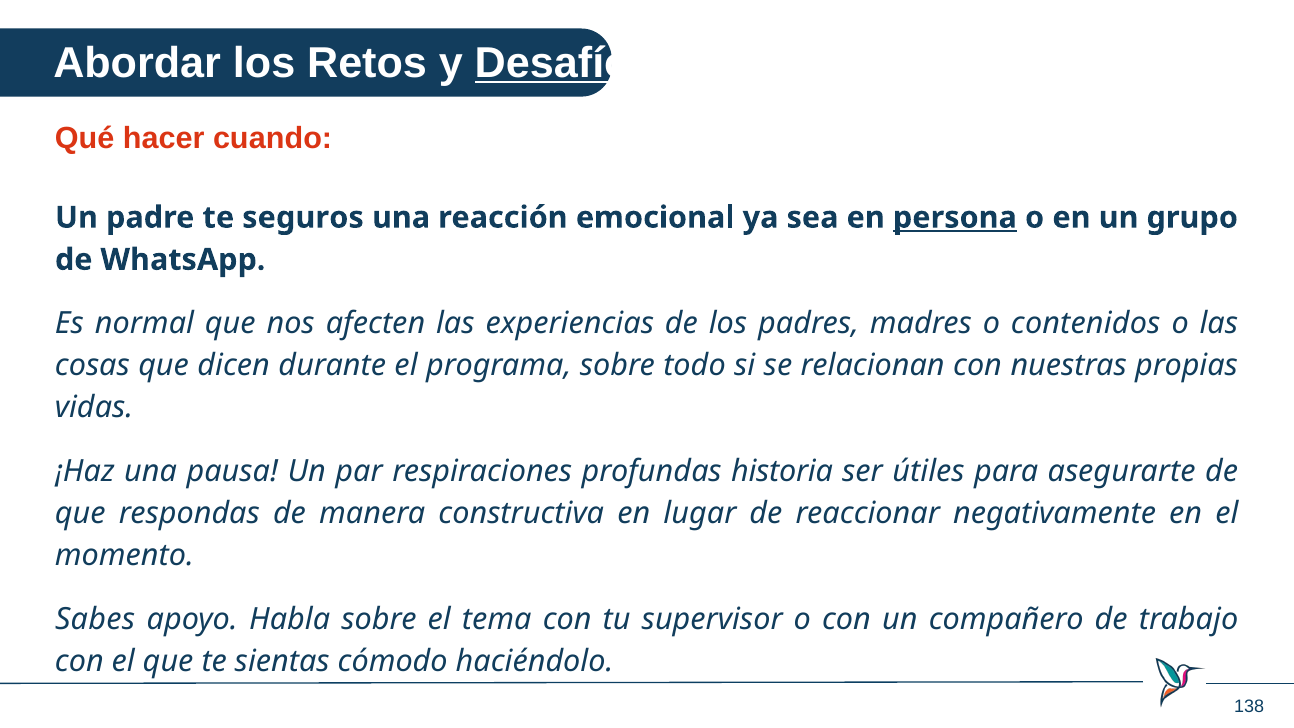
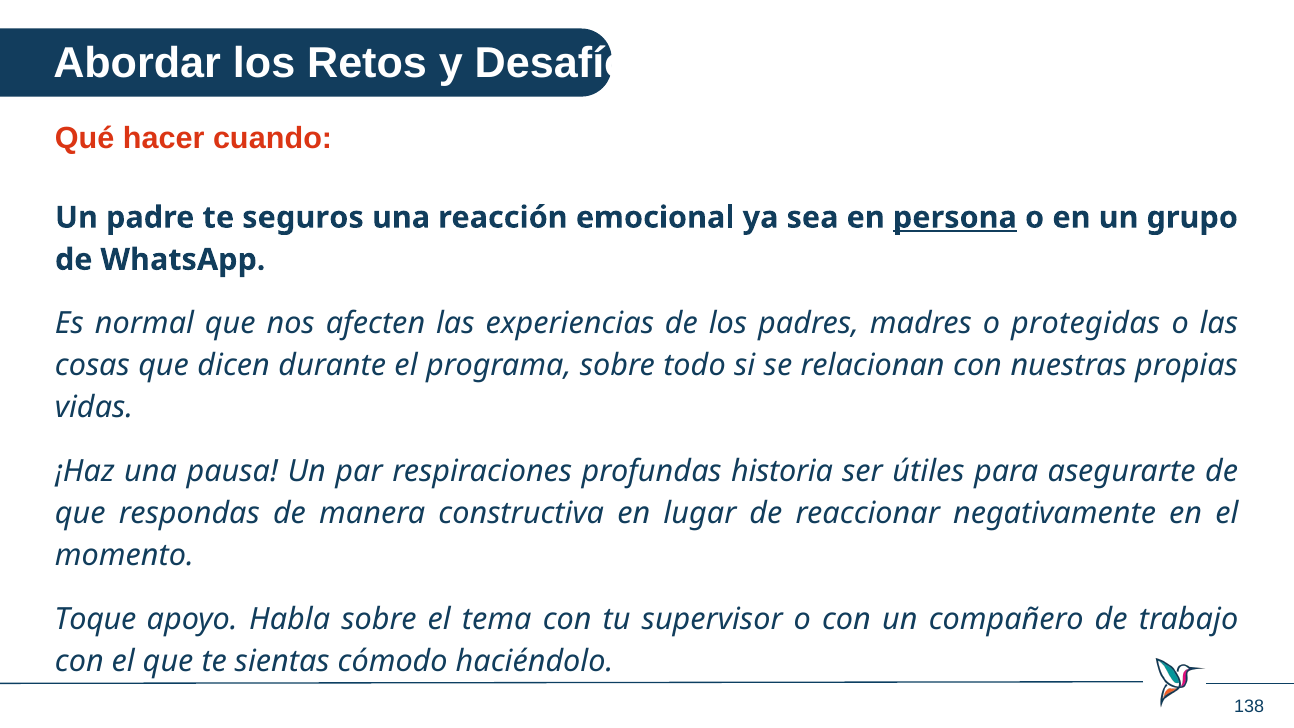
Desafíos underline: present -> none
contenidos: contenidos -> protegidas
Sabes: Sabes -> Toque
